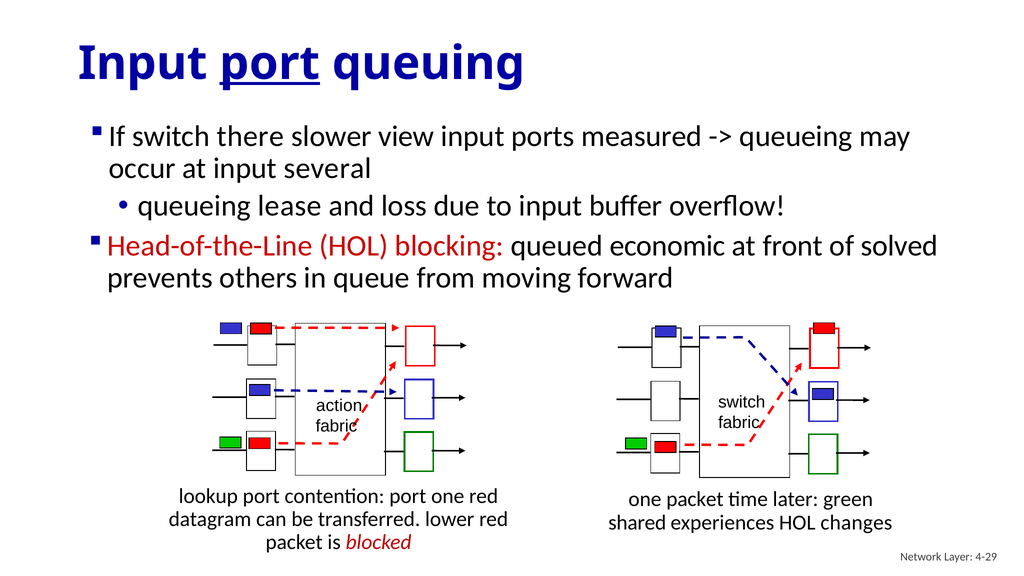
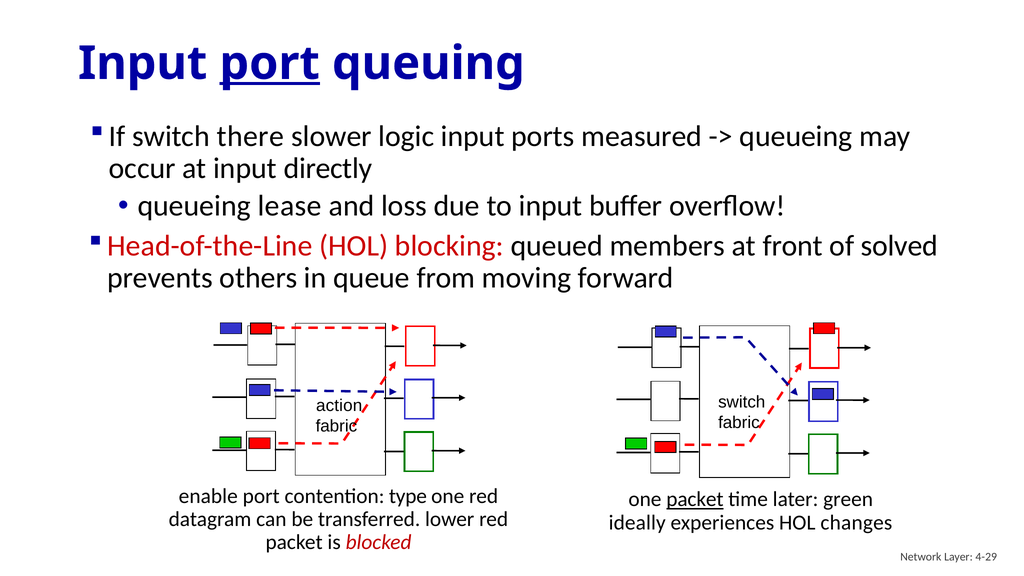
view: view -> logic
several: several -> directly
economic: economic -> members
lookup: lookup -> enable
contention port: port -> type
packet at (695, 499) underline: none -> present
shared: shared -> ideally
